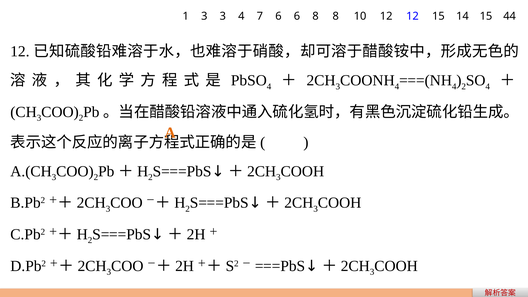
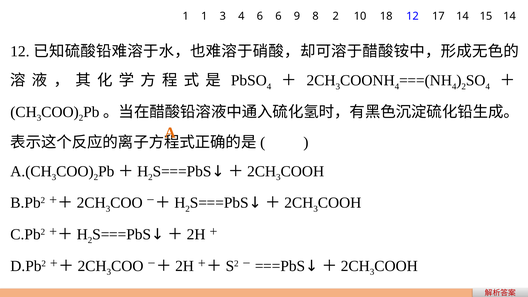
1 3: 3 -> 1
4 7: 7 -> 6
6 6: 6 -> 9
8 8: 8 -> 2
10 12: 12 -> 18
12 15: 15 -> 17
15 44: 44 -> 14
